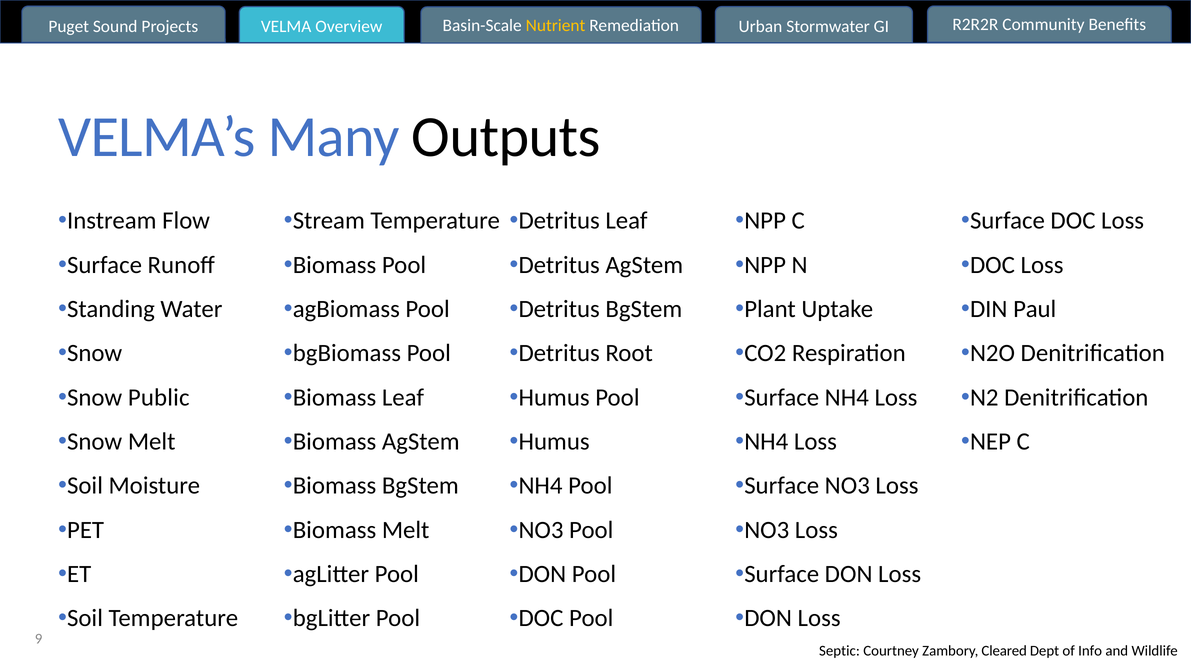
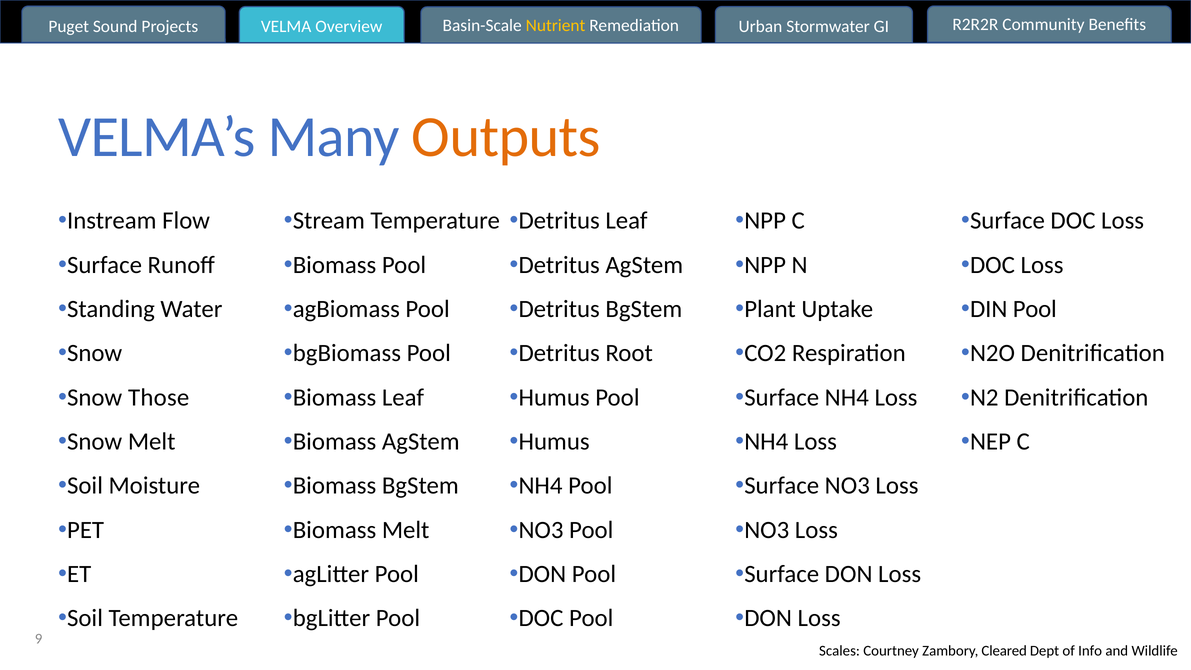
Outputs colour: black -> orange
DIN Paul: Paul -> Pool
Public: Public -> Those
Septic: Septic -> Scales
